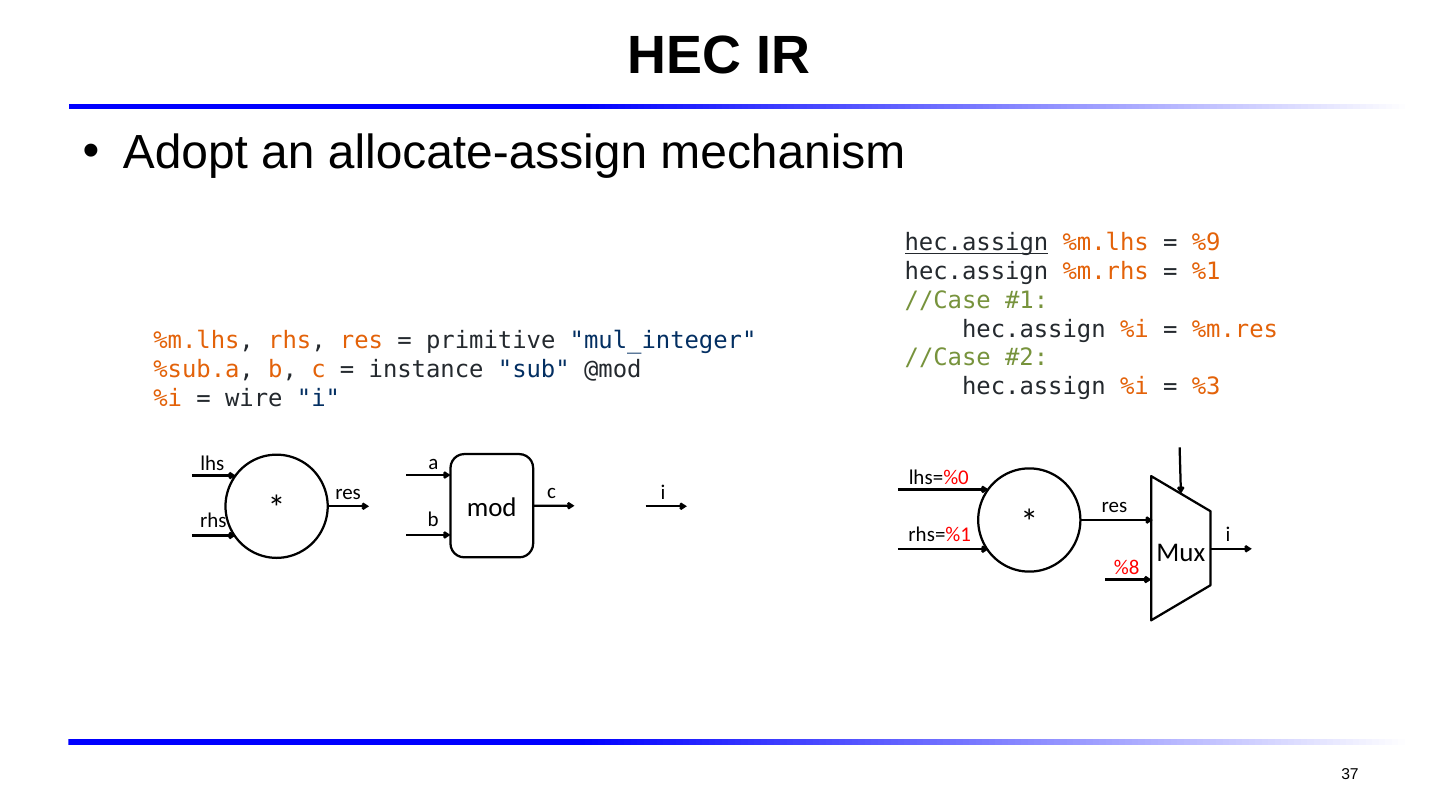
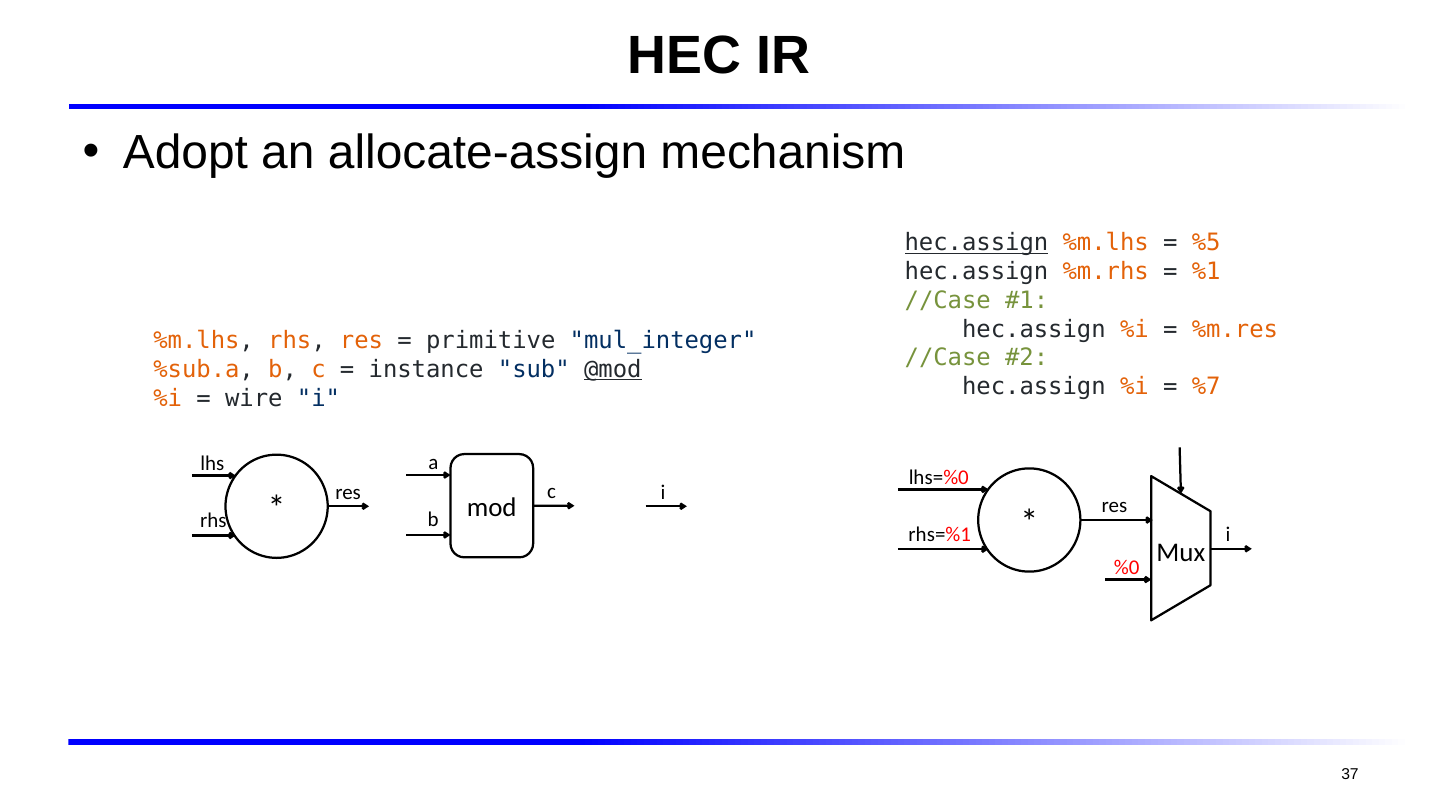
%9: %9 -> %5
@mod underline: none -> present
%3: %3 -> %7
%8: %8 -> %0
